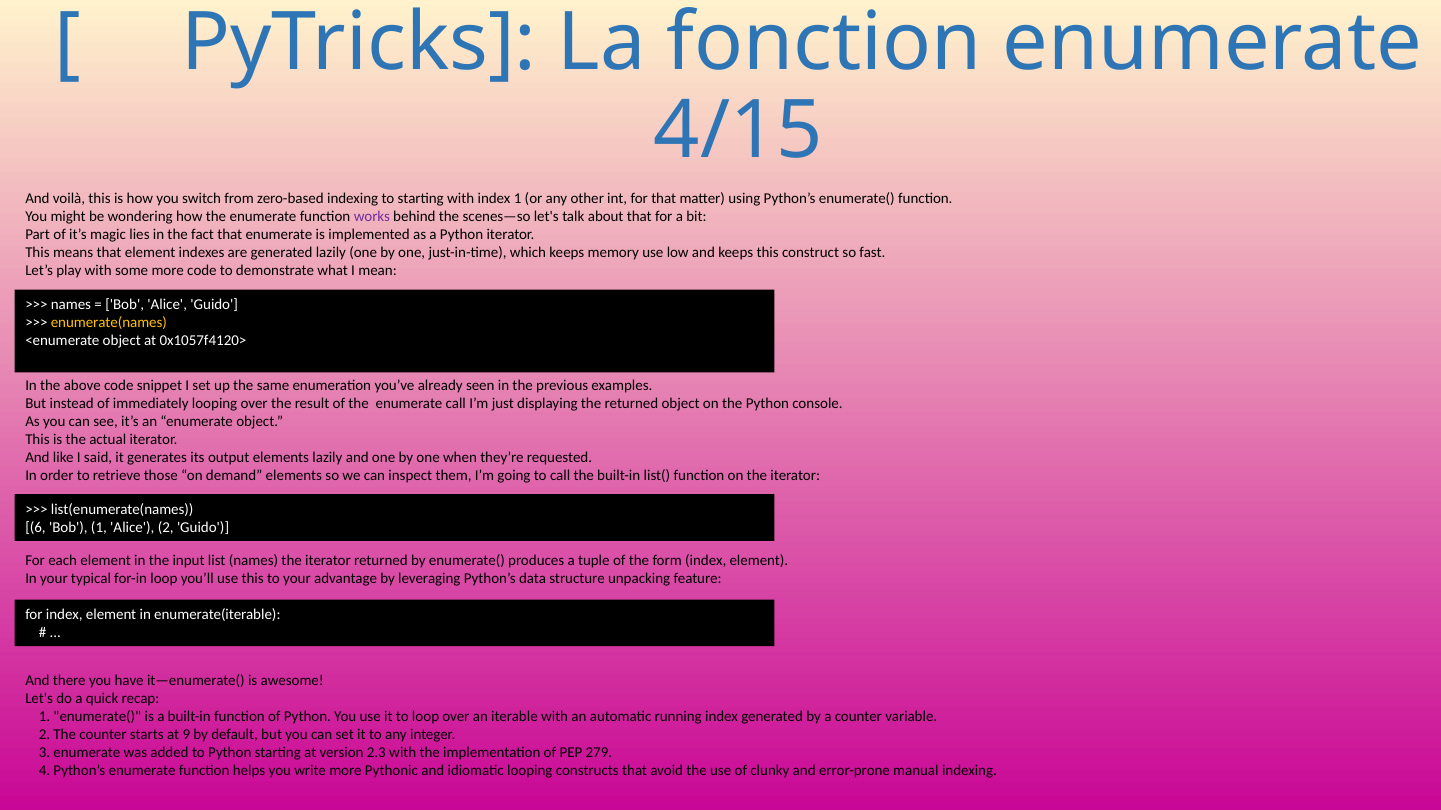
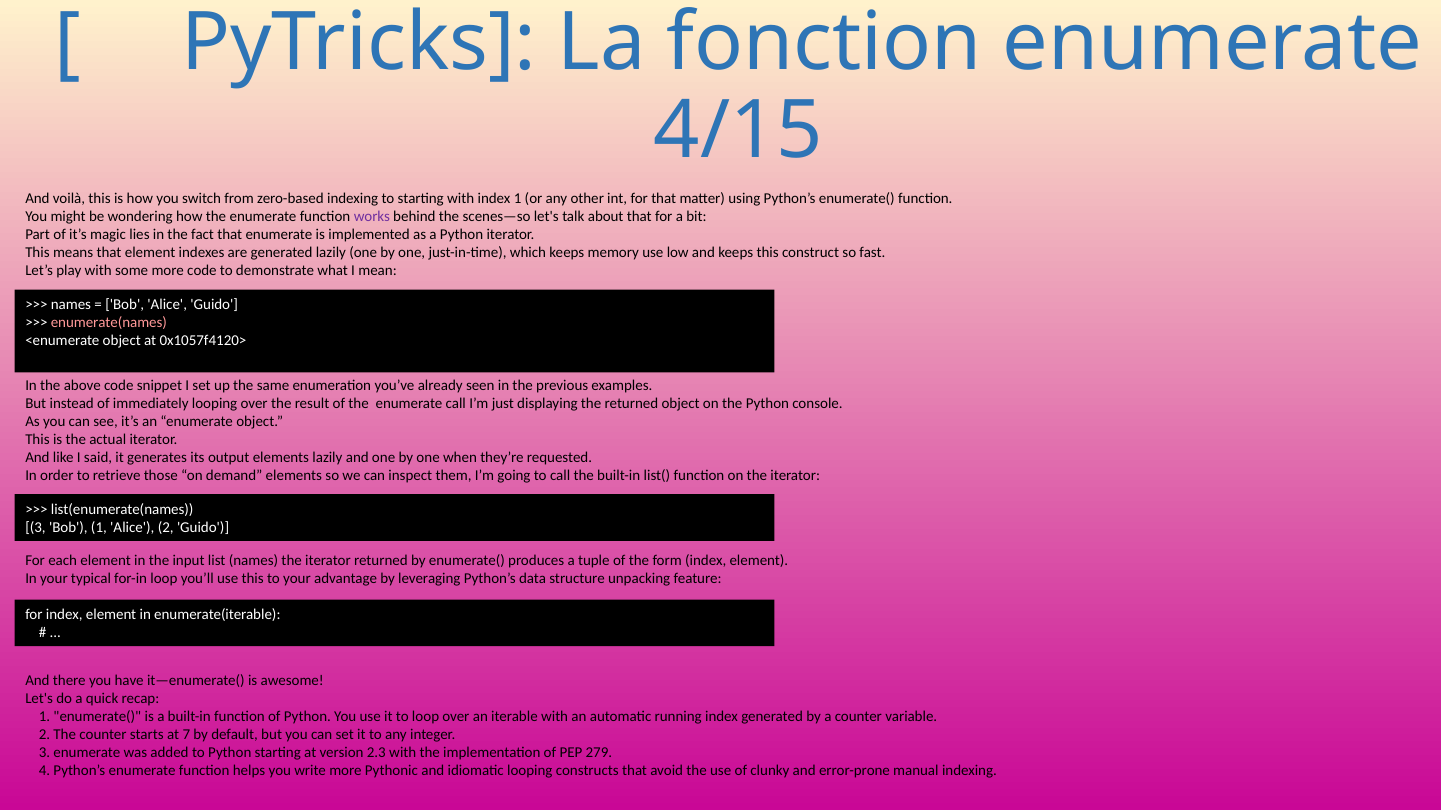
enumerate(names colour: yellow -> pink
6 at (35, 528): 6 -> 3
9: 9 -> 7
